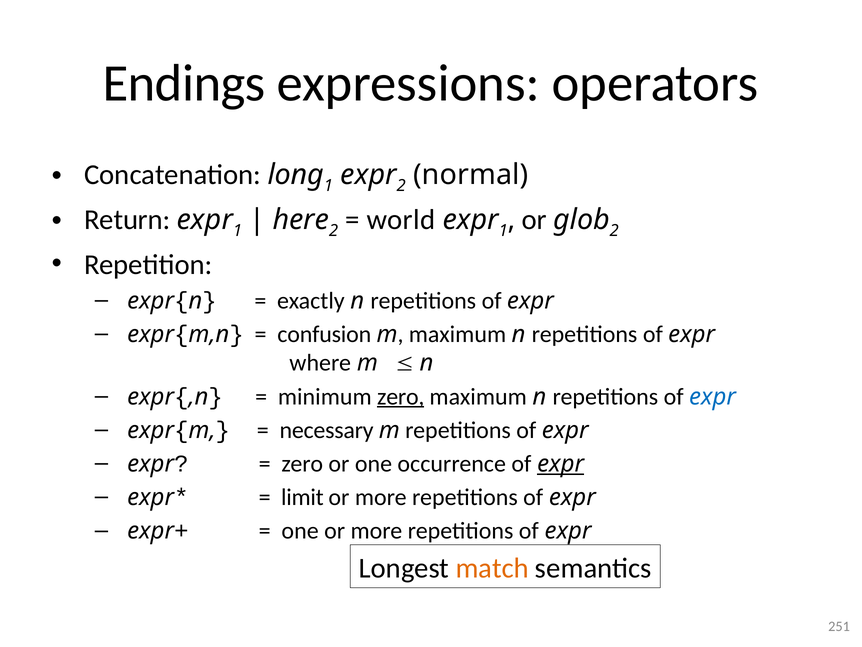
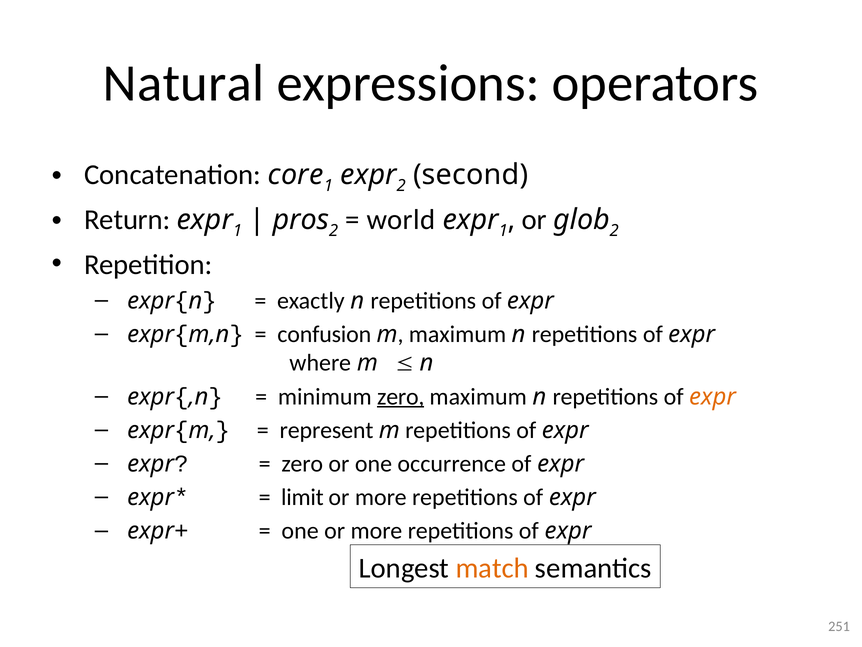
Endings: Endings -> Natural
long: long -> core
normal: normal -> second
here: here -> pros
expr at (712, 396) colour: blue -> orange
necessary: necessary -> represent
expr at (561, 463) underline: present -> none
